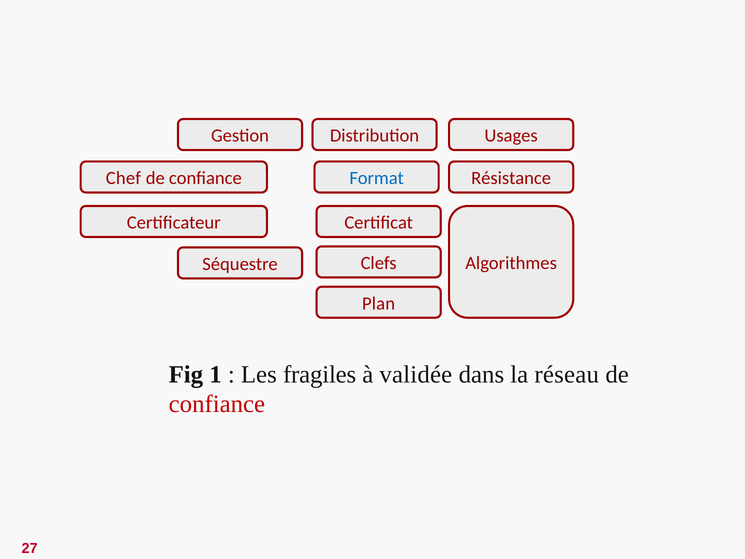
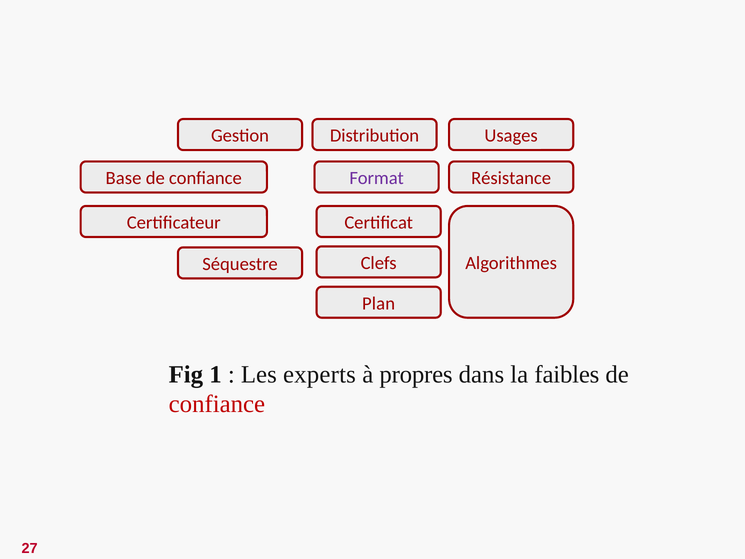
Chef: Chef -> Base
Format colour: blue -> purple
fragiles: fragiles -> experts
validée: validée -> propres
réseau: réseau -> faibles
